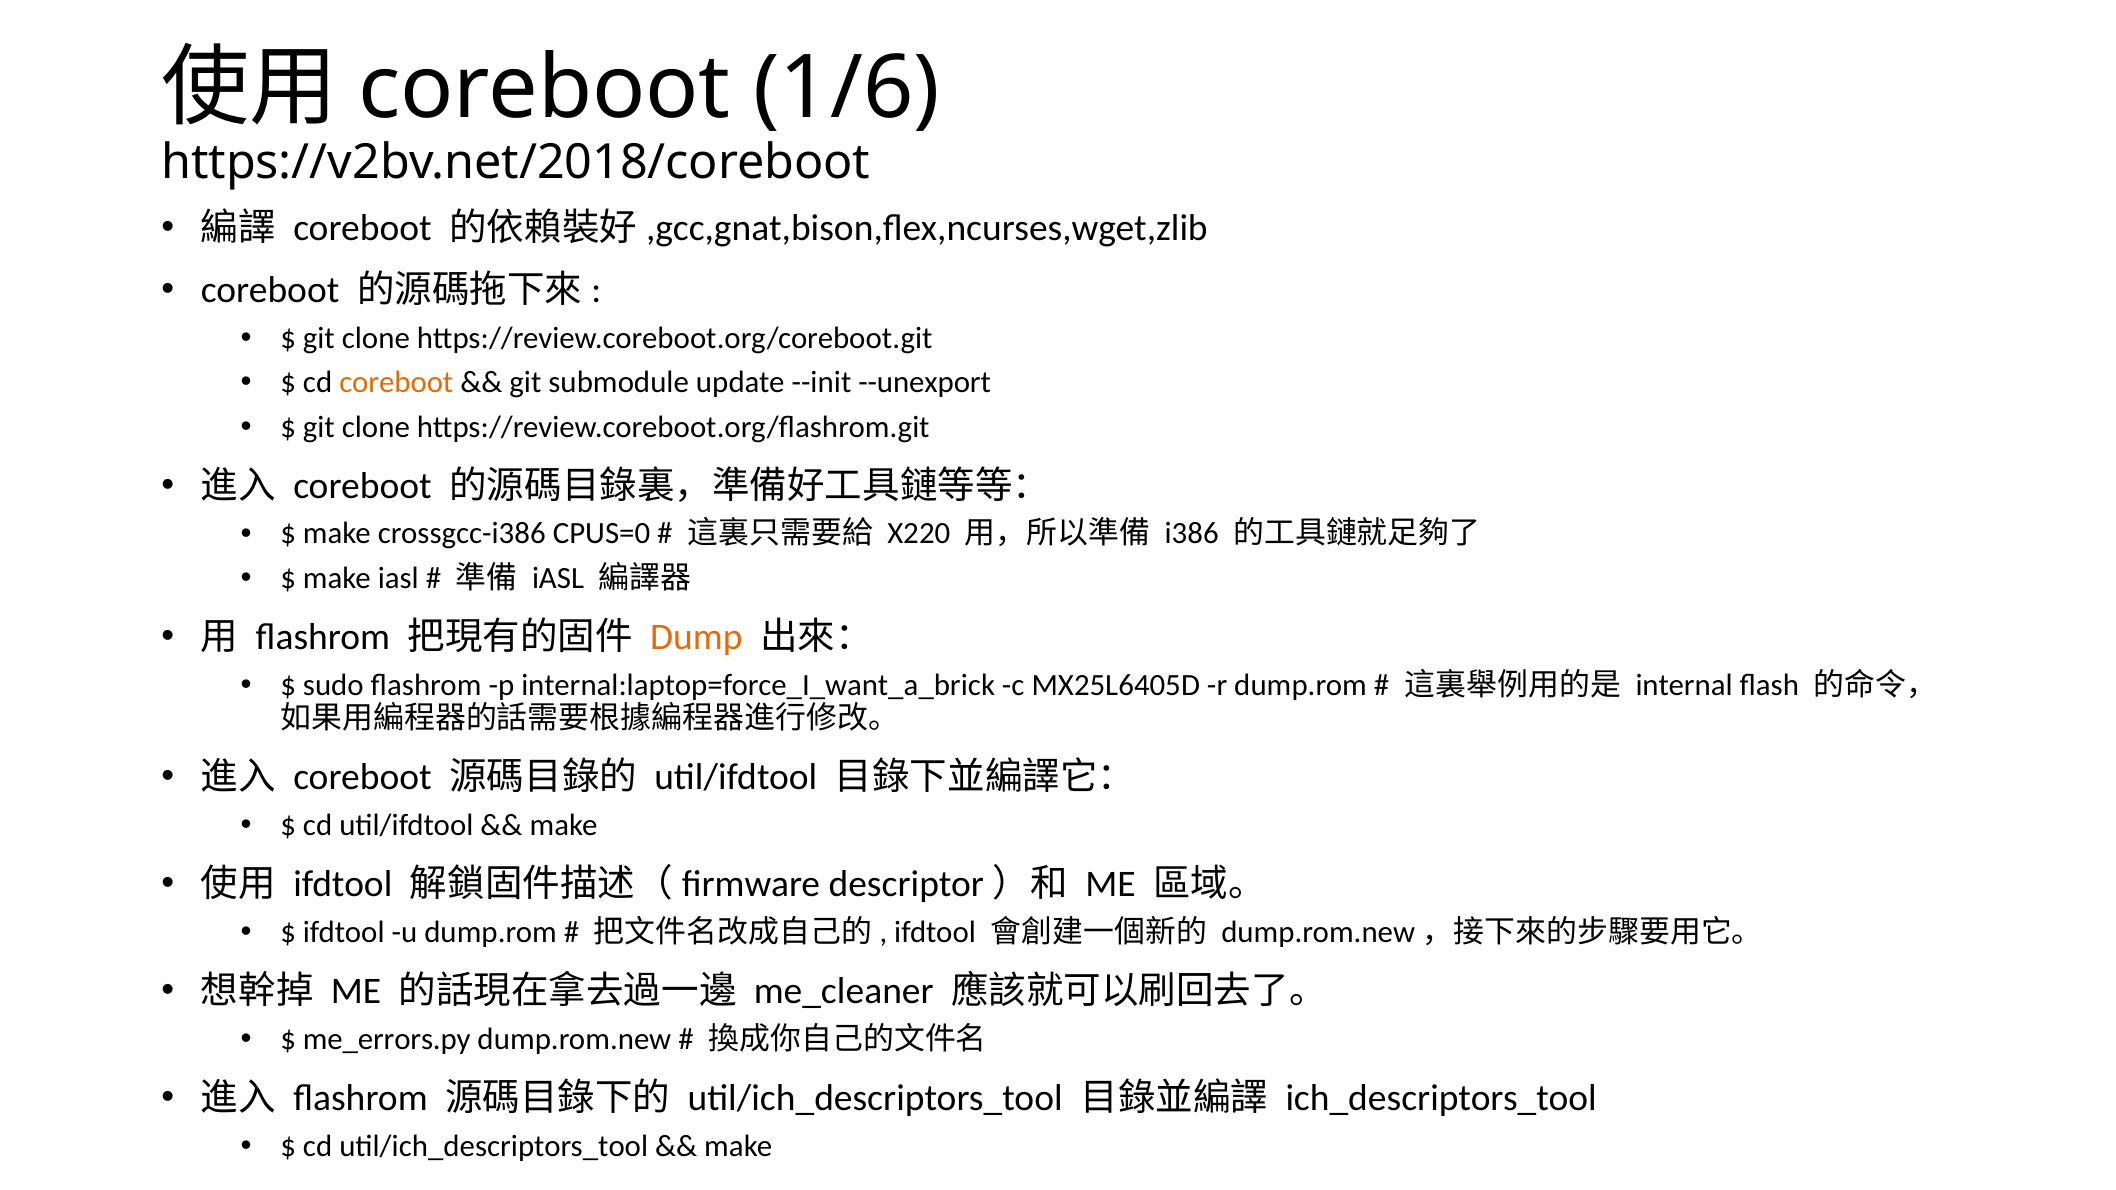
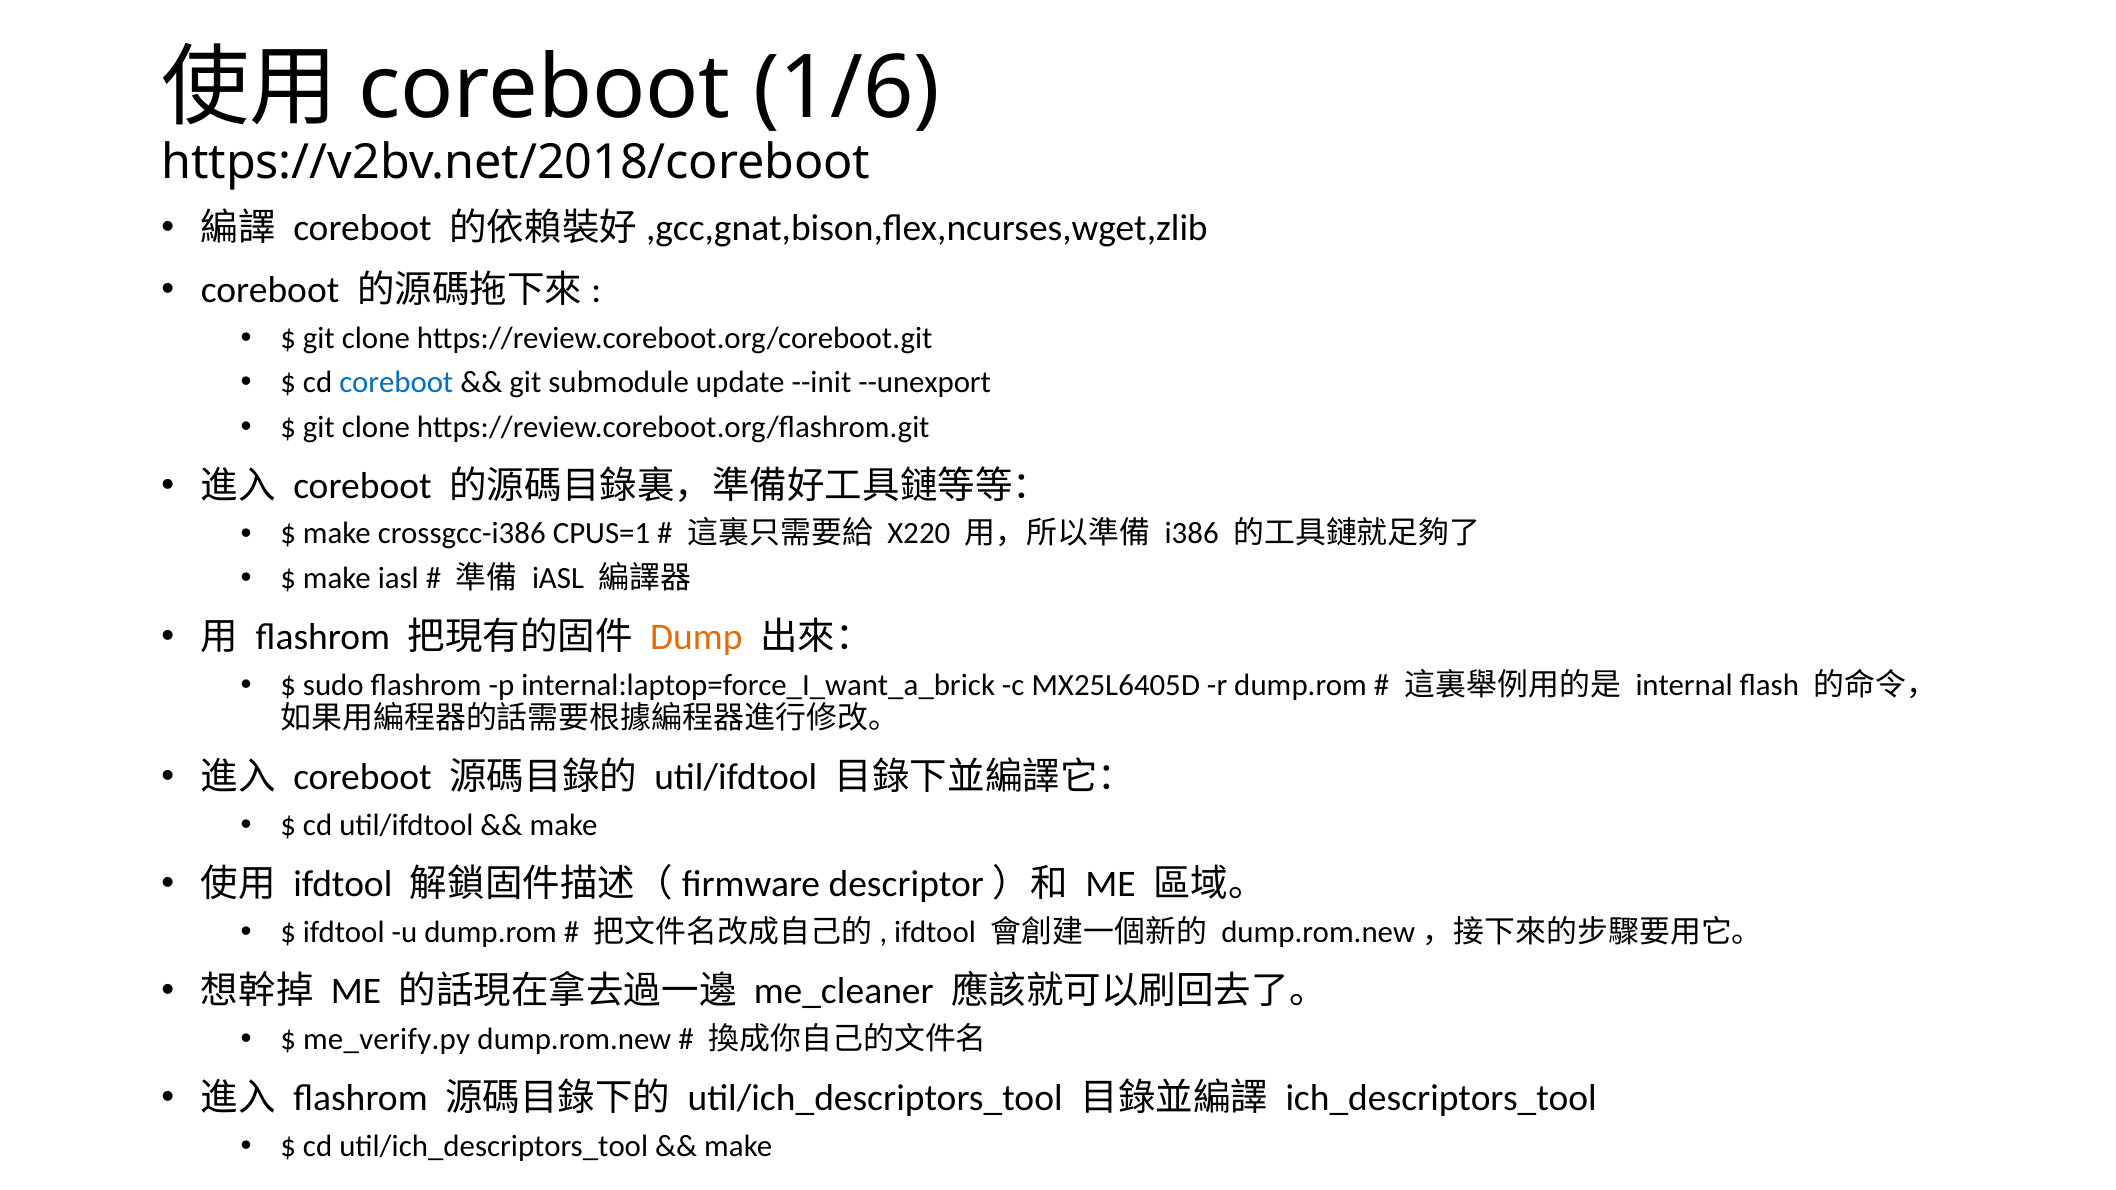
coreboot at (396, 383) colour: orange -> blue
CPUS=0: CPUS=0 -> CPUS=1
me_errors.py: me_errors.py -> me_verify.py
